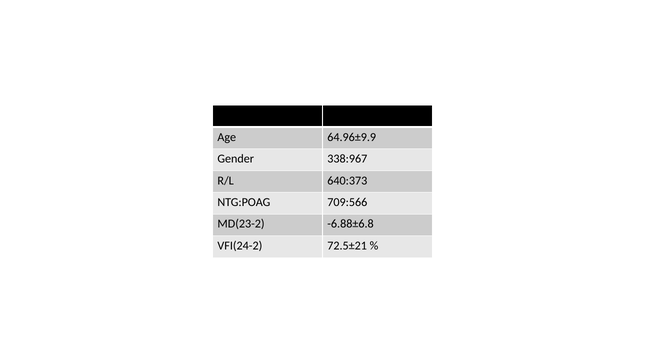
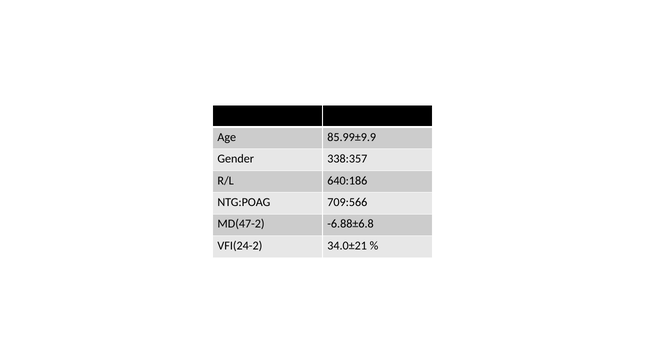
64.96±9.9: 64.96±9.9 -> 85.99±9.9
338:967: 338:967 -> 338:357
640:373: 640:373 -> 640:186
MD(23-2: MD(23-2 -> MD(47-2
72.5±21: 72.5±21 -> 34.0±21
